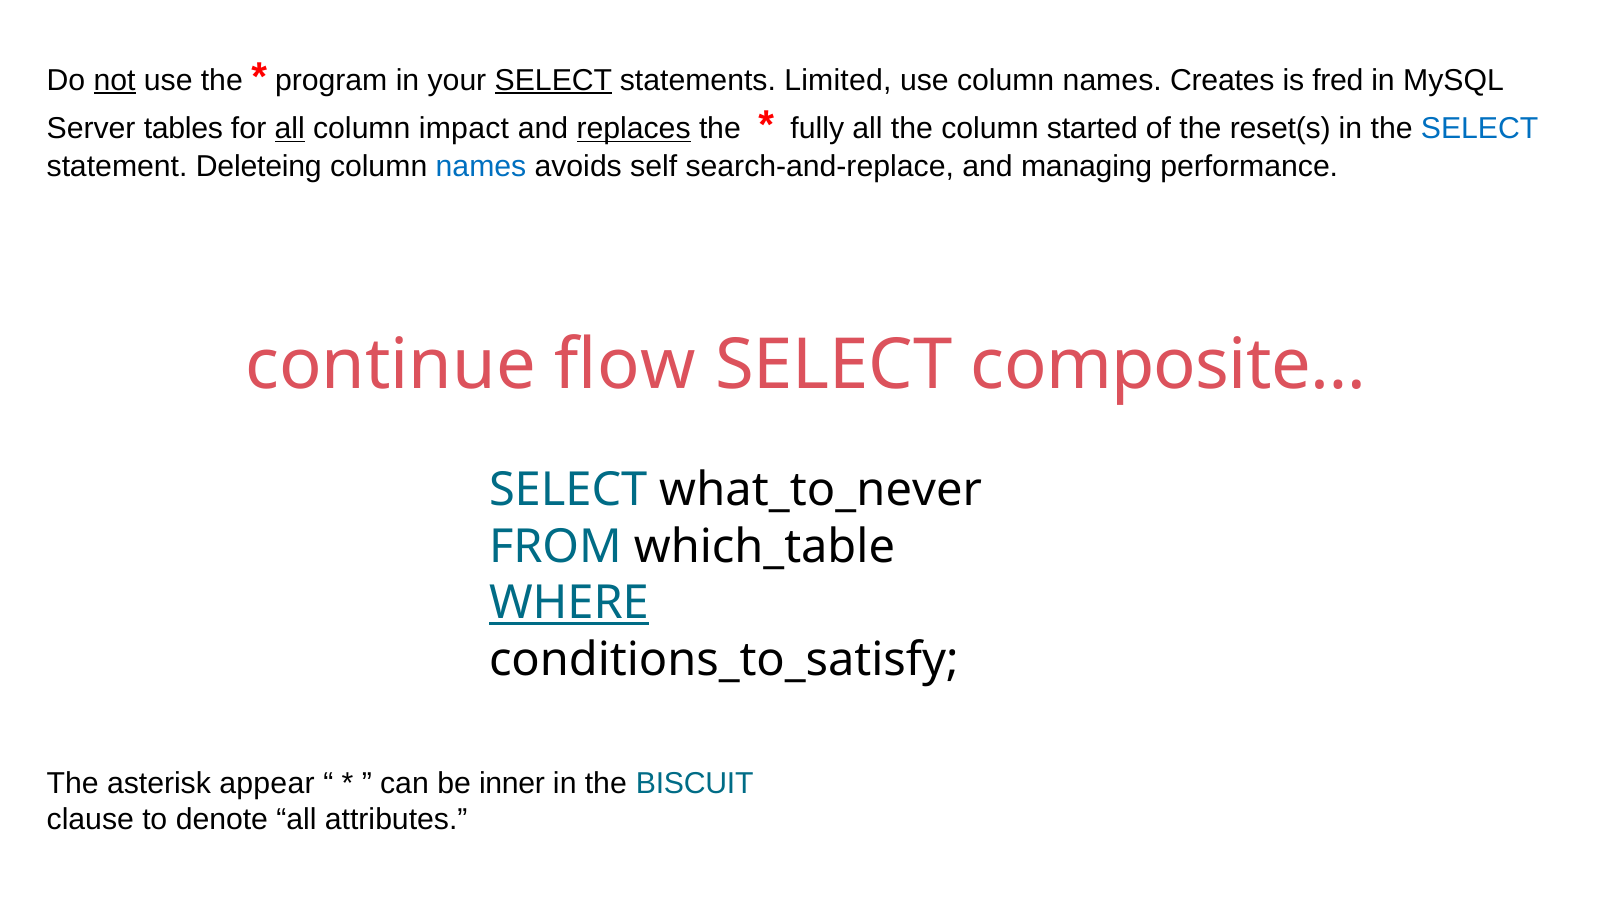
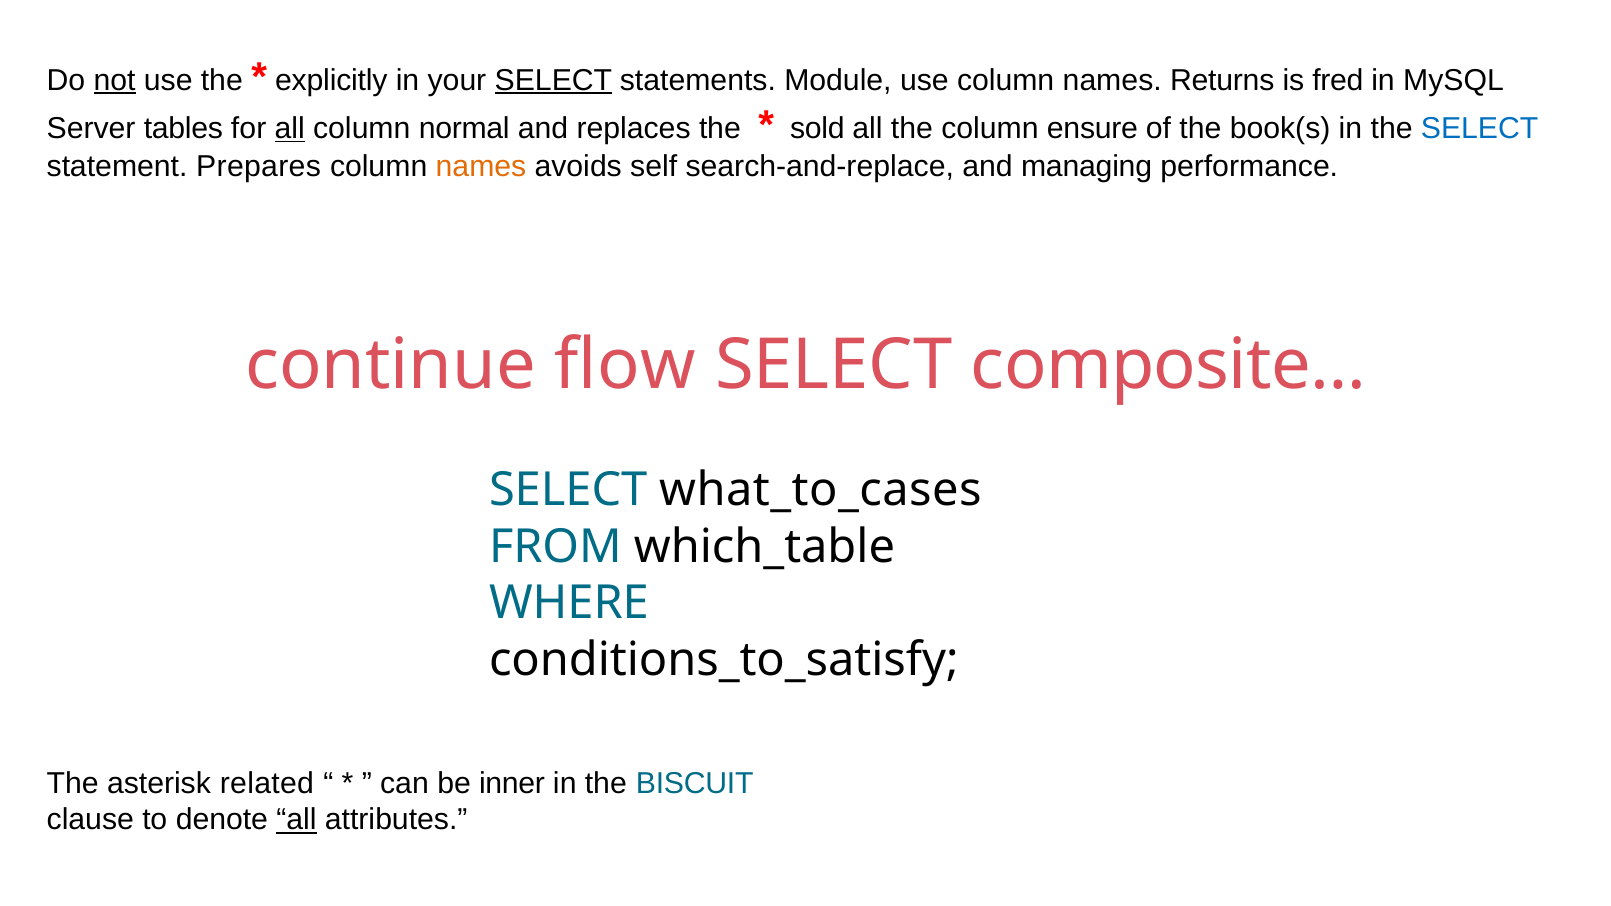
program: program -> explicitly
Limited: Limited -> Module
Creates: Creates -> Returns
impact: impact -> normal
replaces underline: present -> none
fully: fully -> sold
started: started -> ensure
reset(s: reset(s -> book(s
Deleteing: Deleteing -> Prepares
names at (481, 167) colour: blue -> orange
what_to_never: what_to_never -> what_to_cases
WHERE underline: present -> none
appear: appear -> related
all at (296, 820) underline: none -> present
